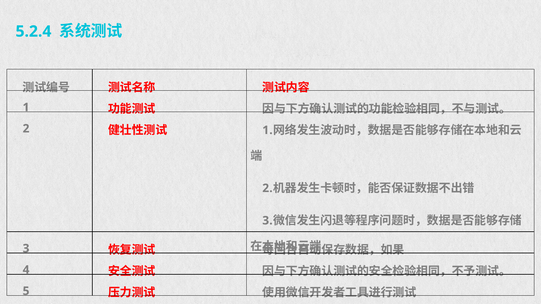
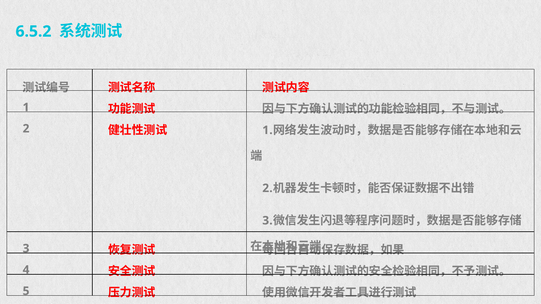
5.2.4: 5.2.4 -> 6.5.2
